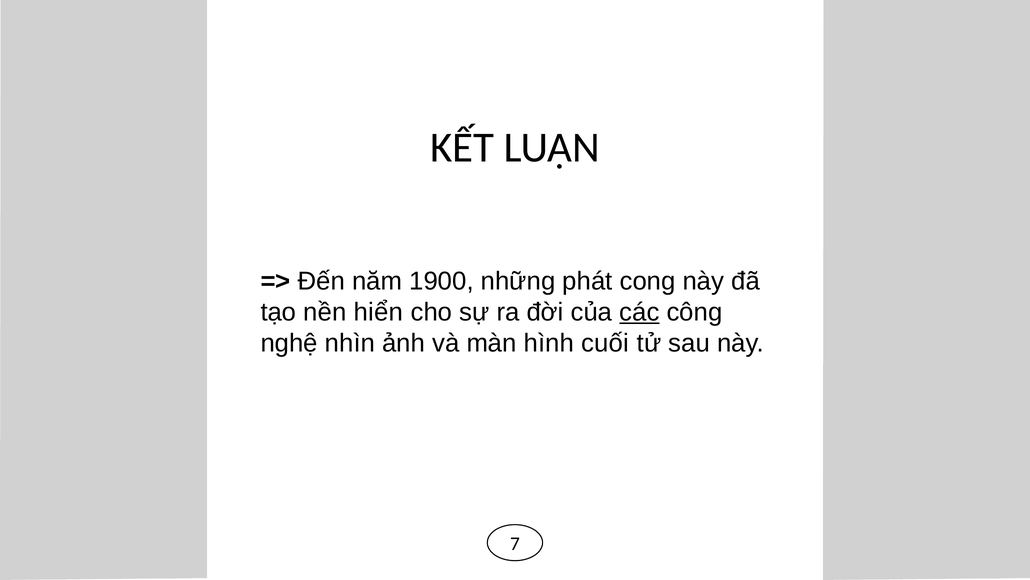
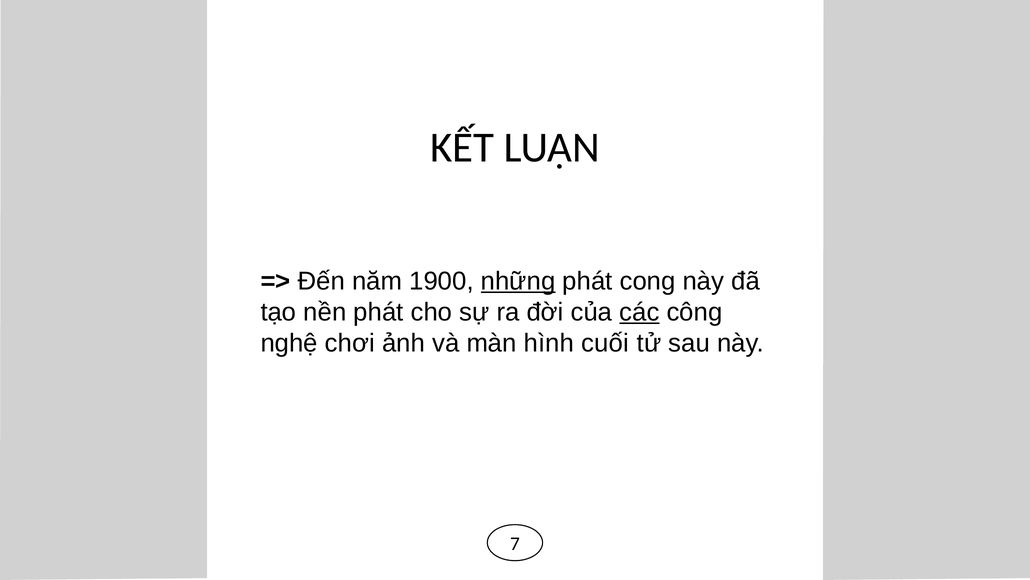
những underline: none -> present
nền hiển: hiển -> phát
nhìn: nhìn -> chơi
